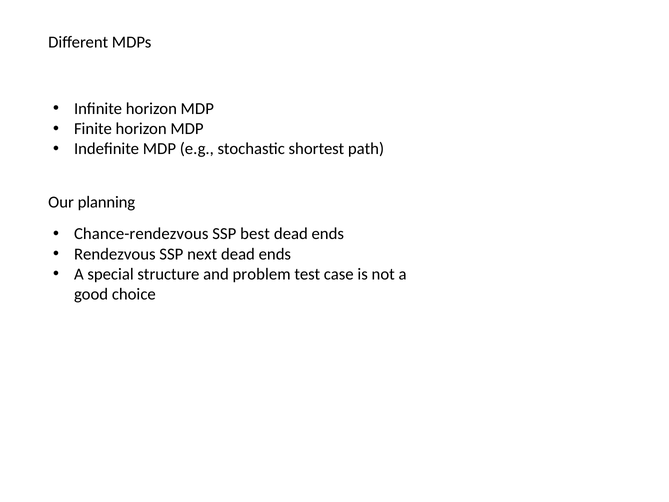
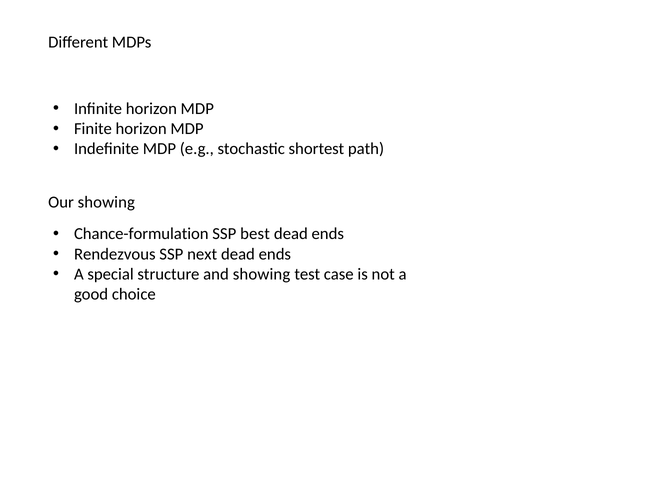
Our planning: planning -> showing
Chance-rendezvous: Chance-rendezvous -> Chance-formulation
and problem: problem -> showing
